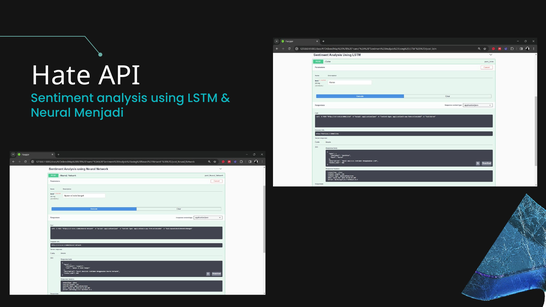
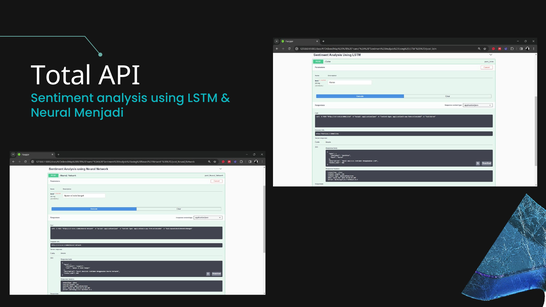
Hate: Hate -> Total
